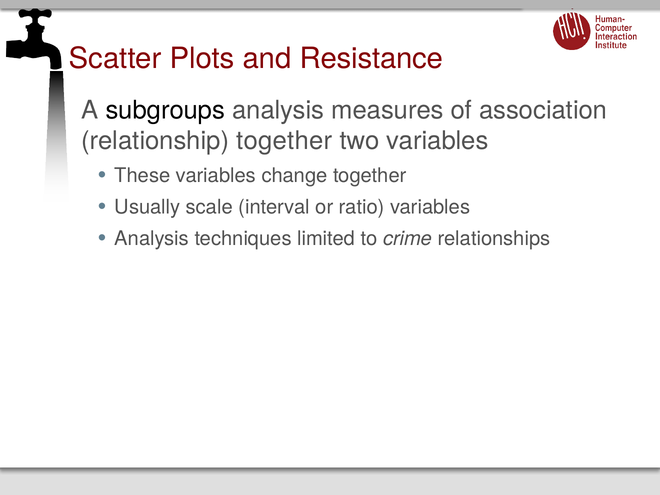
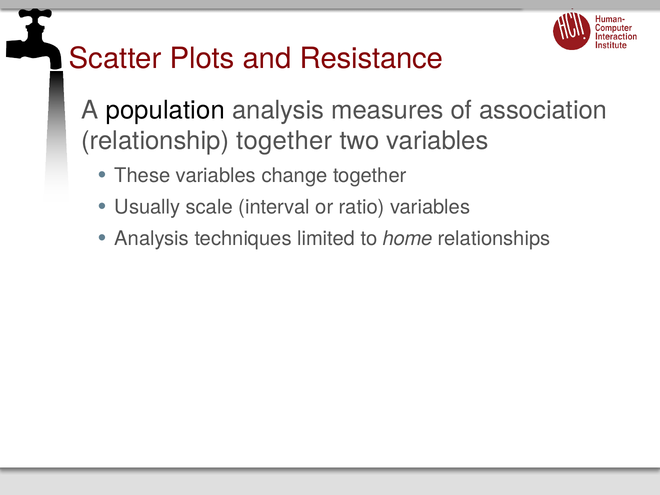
subgroups: subgroups -> population
crime: crime -> home
